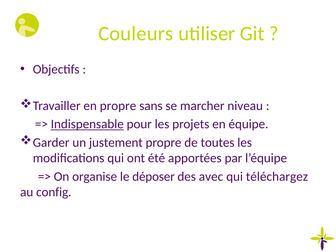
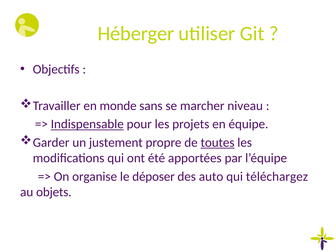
Couleurs: Couleurs -> Héberger
en propre: propre -> monde
toutes underline: none -> present
avec: avec -> auto
config: config -> objets
